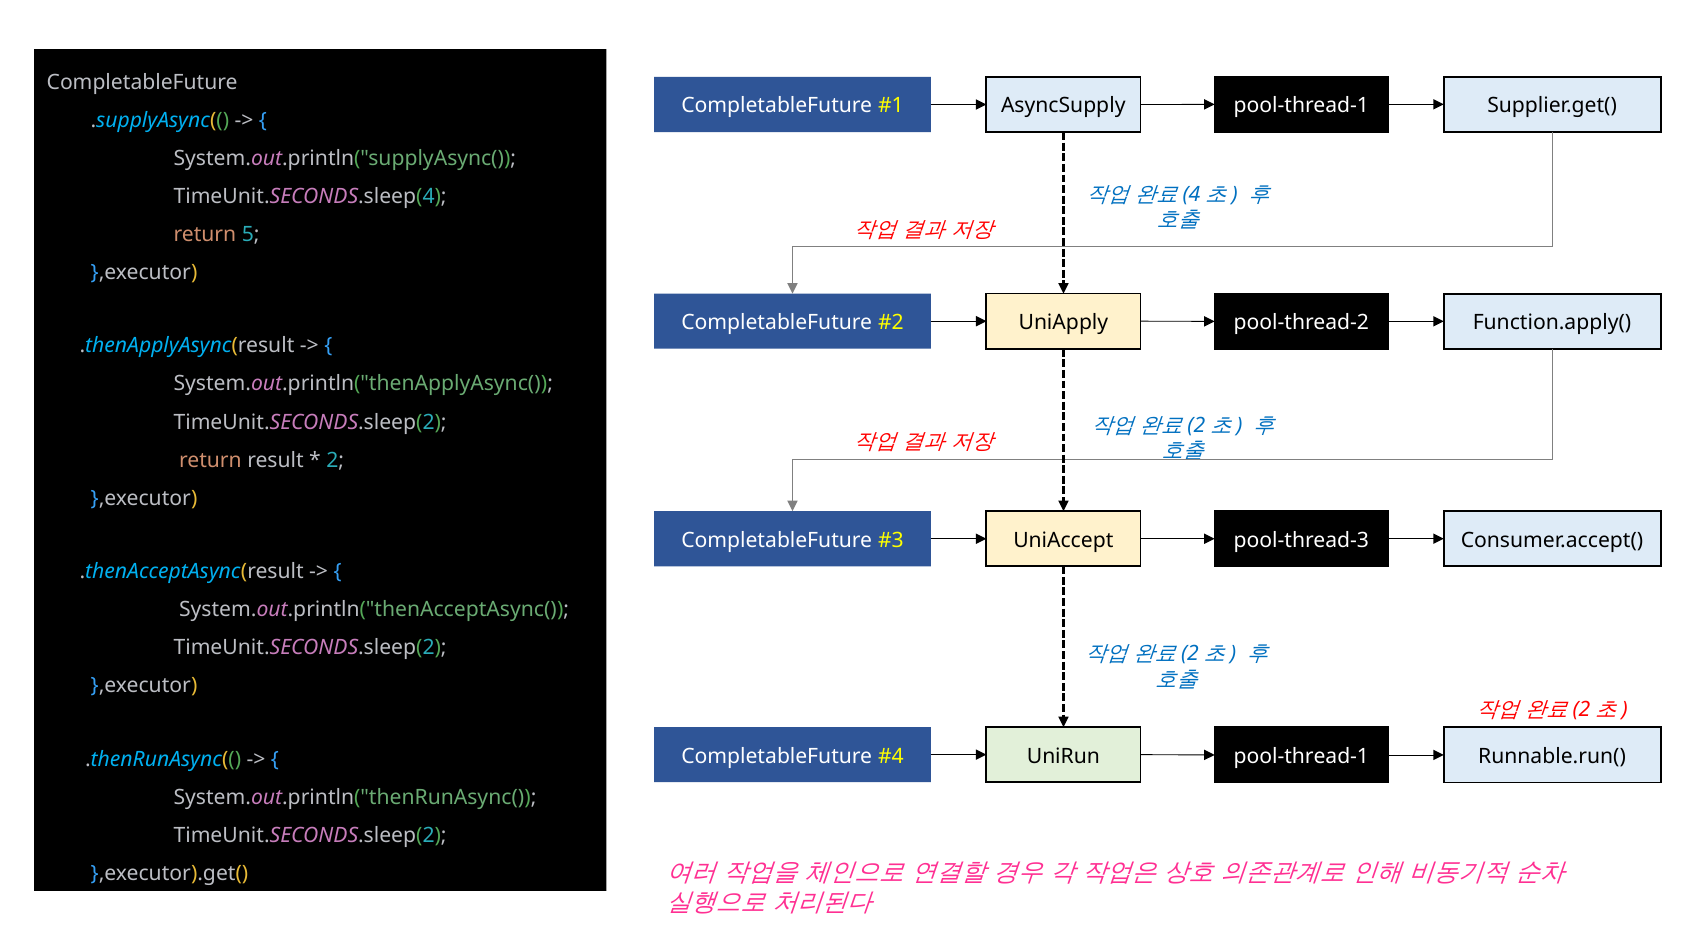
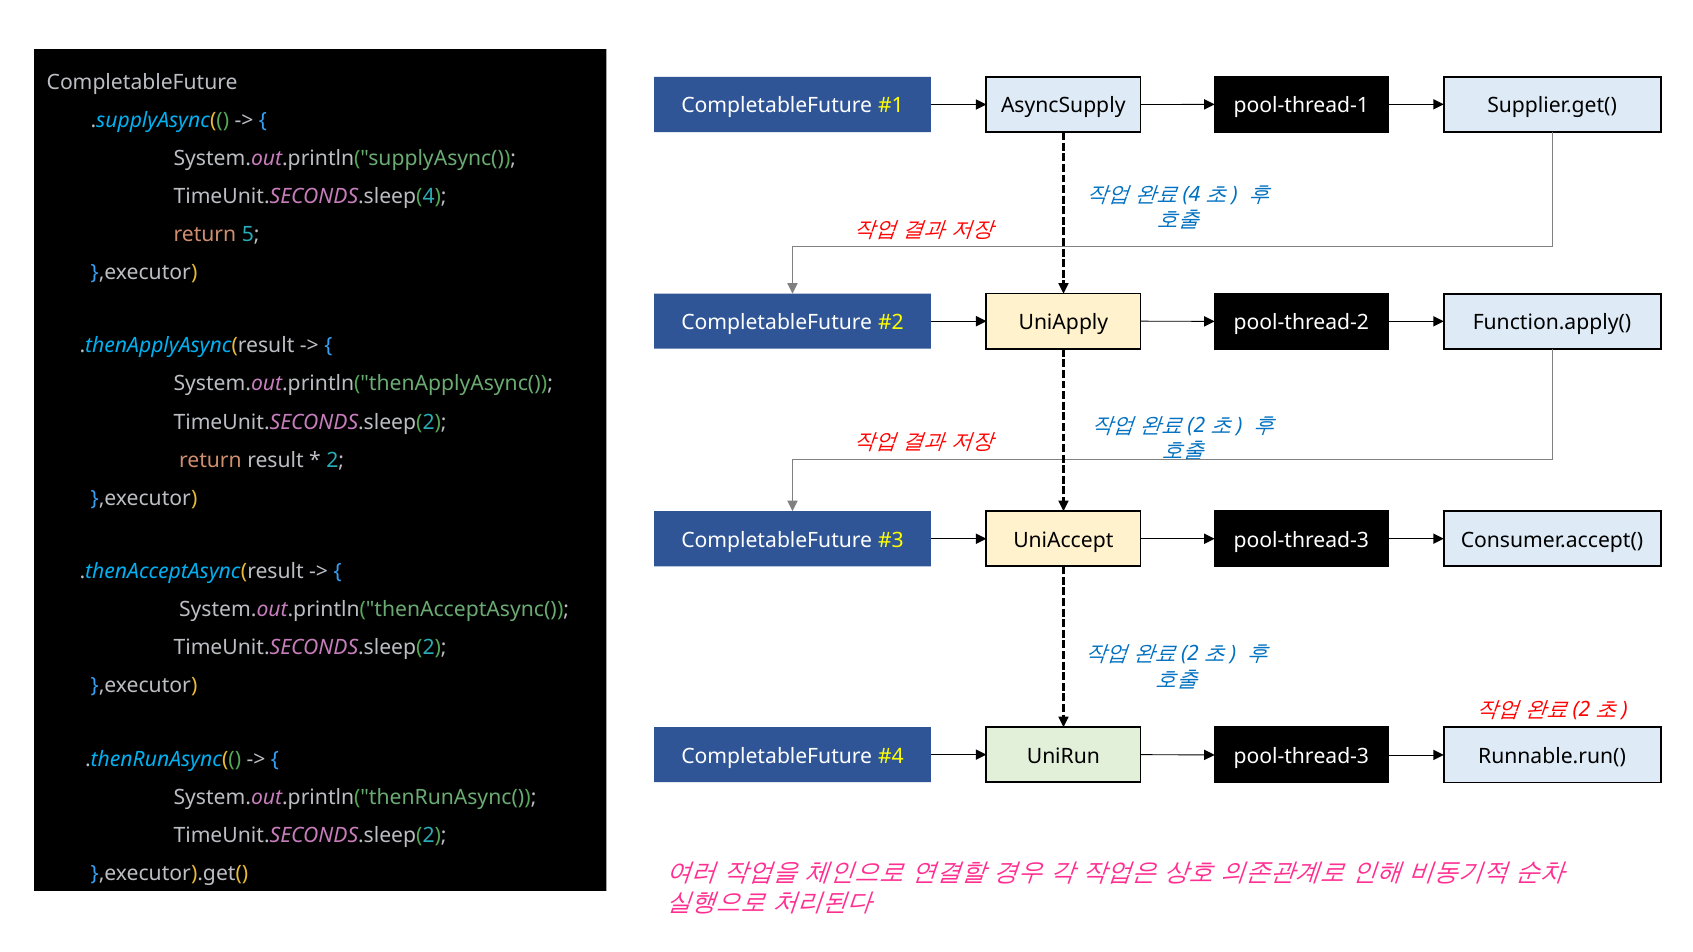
pool-thread-1 at (1301, 757): pool-thread-1 -> pool-thread-3
